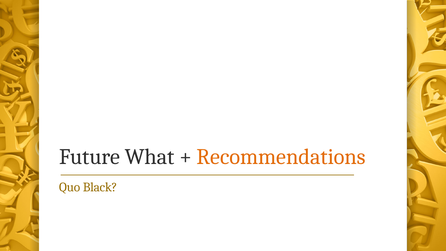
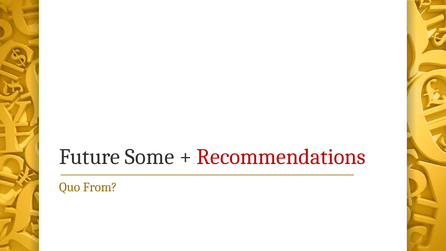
What: What -> Some
Recommendations colour: orange -> red
Black: Black -> From
